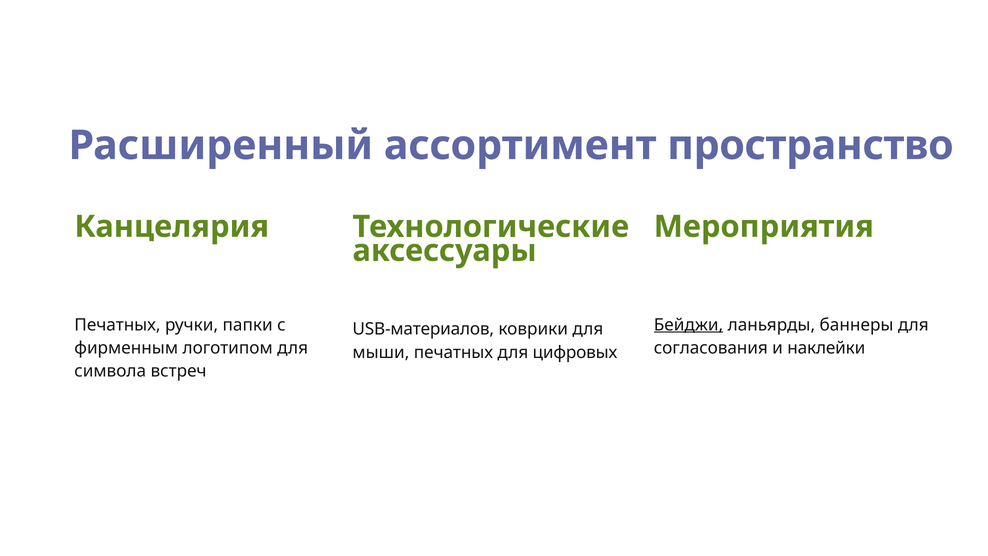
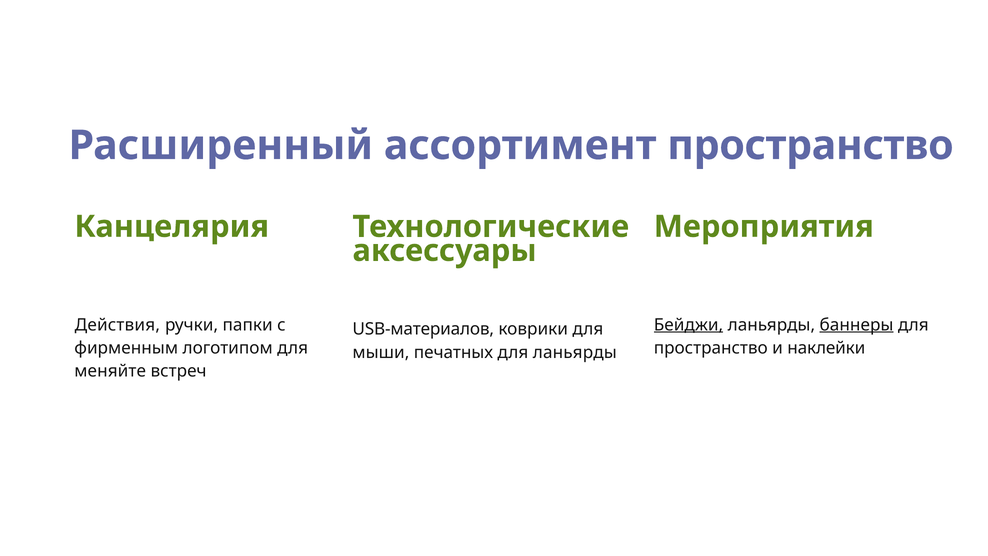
Печатных at (117, 325): Печатных -> Действия
баннеры underline: none -> present
согласования at (711, 348): согласования -> пространство
для цифровых: цифровых -> ланьярды
символа: символа -> меняйте
